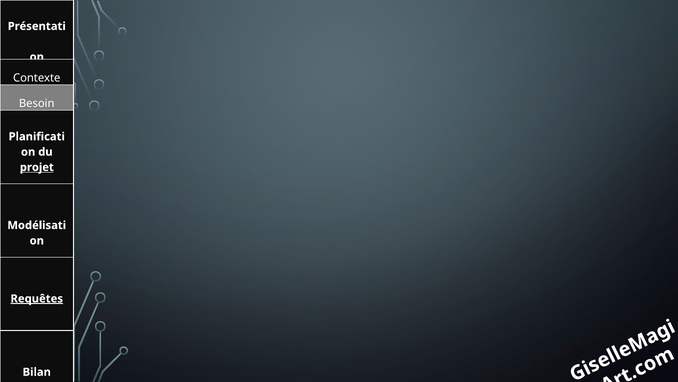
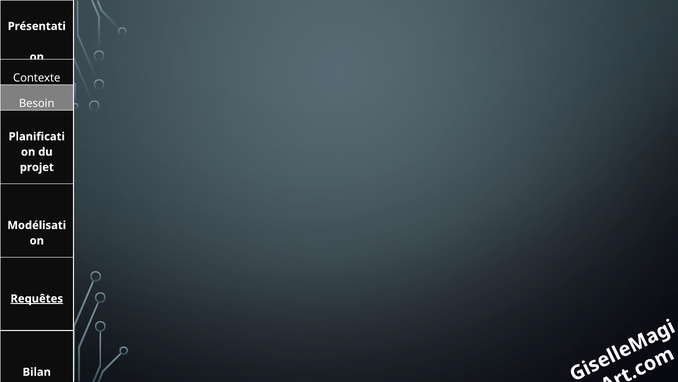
projet underline: present -> none
